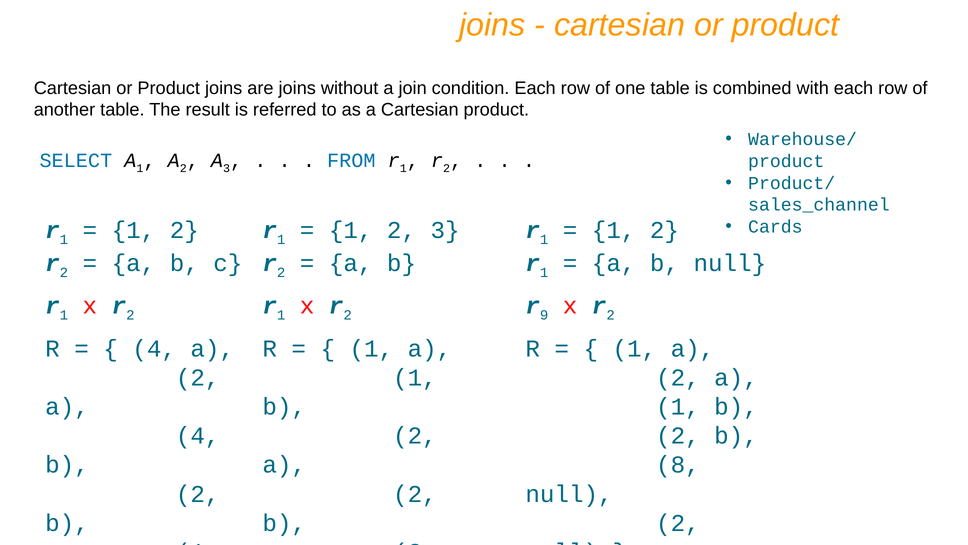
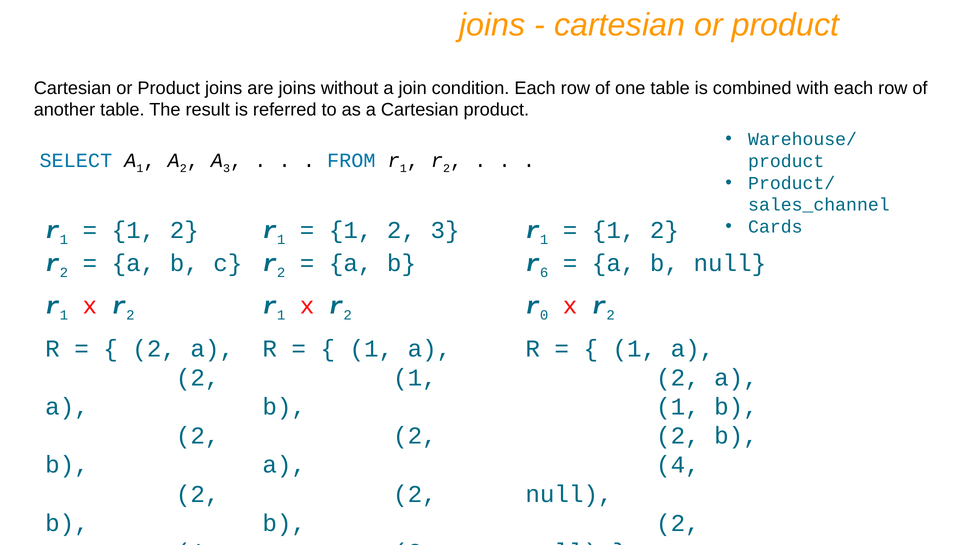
1 at (544, 272): 1 -> 6
9: 9 -> 0
4 at (154, 348): 4 -> 2
4 at (198, 435): 4 -> 2
8 at (678, 465): 8 -> 4
